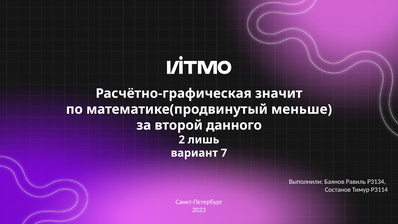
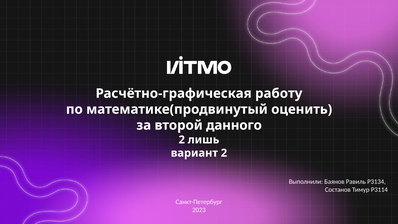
значит: значит -> работу
меньше: меньше -> оценить
вариант 7: 7 -> 2
